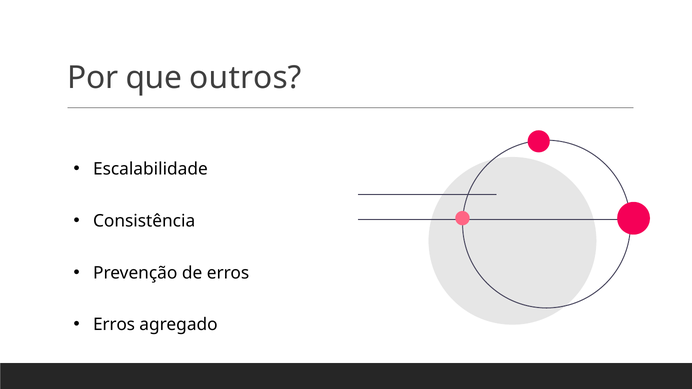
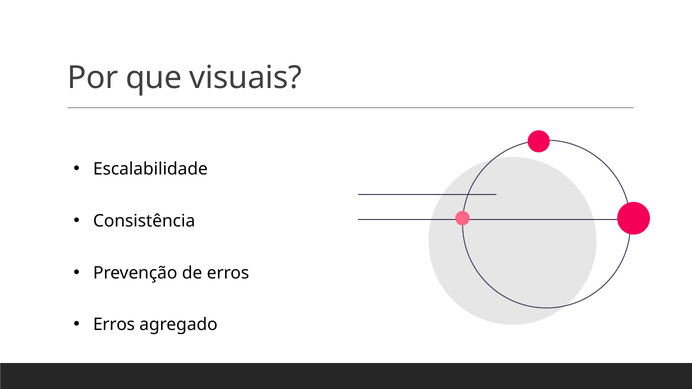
outros: outros -> visuais
